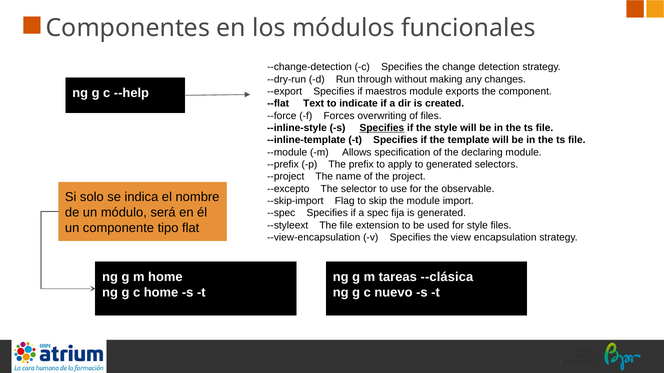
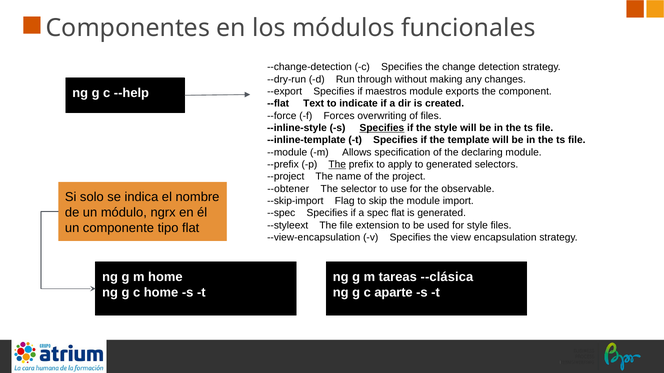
The at (337, 165) underline: none -> present
--excepto: --excepto -> --obtener
será: será -> ngrx
spec fija: fija -> flat
nuevo: nuevo -> aparte
